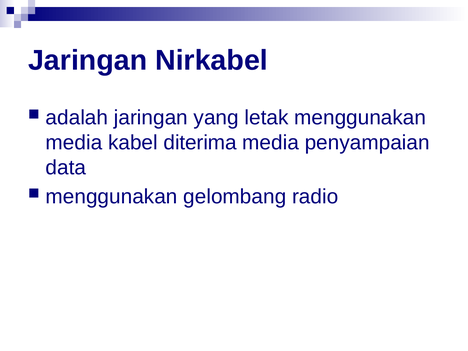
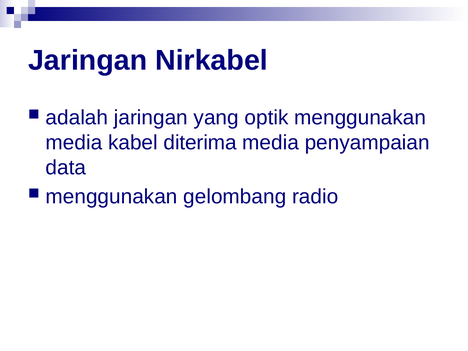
letak: letak -> optik
